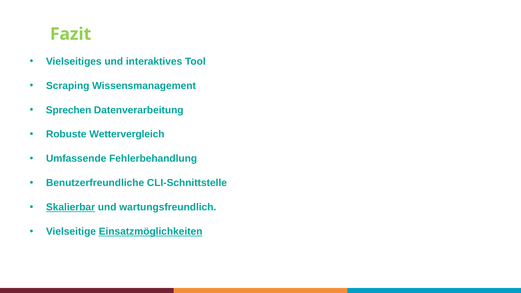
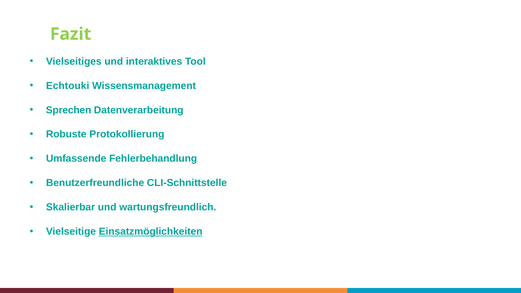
Scraping: Scraping -> Echtouki
Wettervergleich: Wettervergleich -> Protokollierung
Skalierbar underline: present -> none
